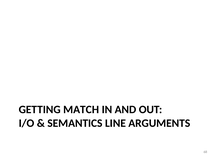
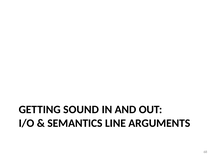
MATCH: MATCH -> SOUND
